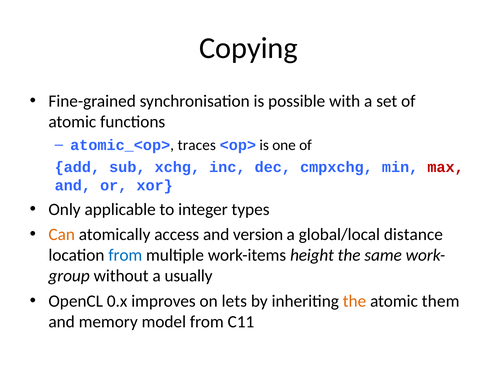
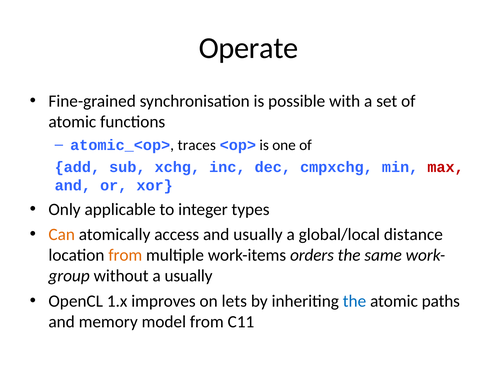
Copying: Copying -> Operate
and version: version -> usually
from at (125, 255) colour: blue -> orange
height: height -> orders
0.x: 0.x -> 1.x
the at (355, 301) colour: orange -> blue
them: them -> paths
